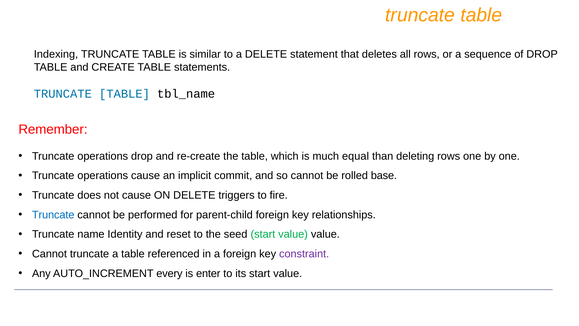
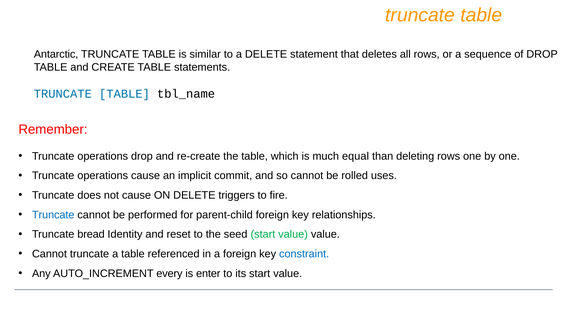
Indexing: Indexing -> Antarctic
base: base -> uses
name: name -> bread
constraint colour: purple -> blue
